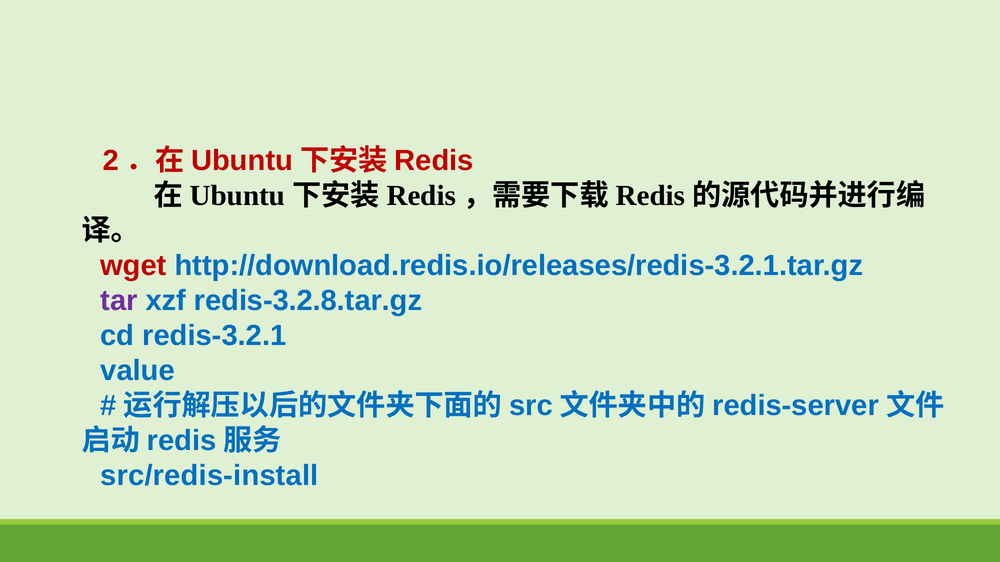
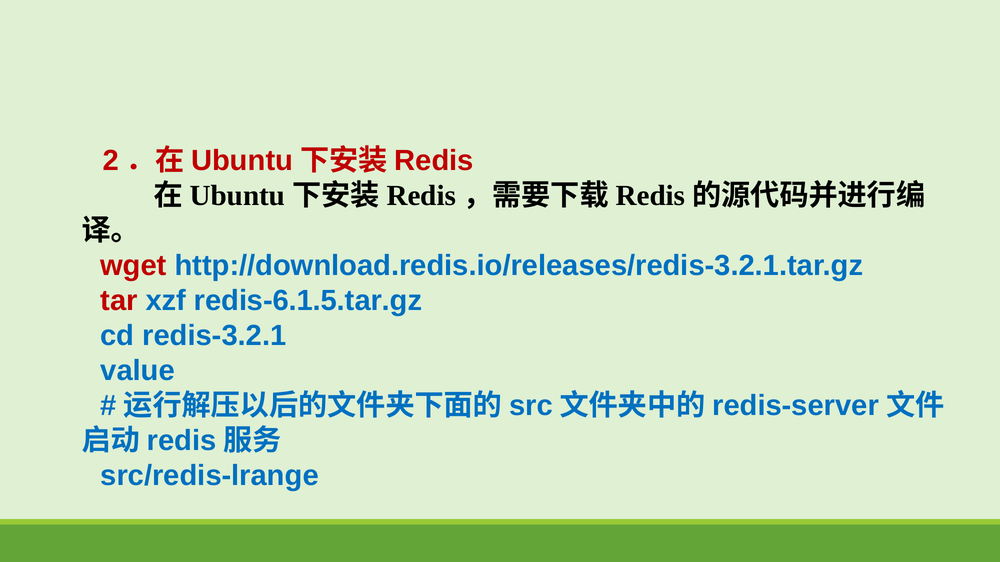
tar colour: purple -> red
redis-3.2.8.tar.gz: redis-3.2.8.tar.gz -> redis-6.1.5.tar.gz
src/redis-install: src/redis-install -> src/redis-lrange
